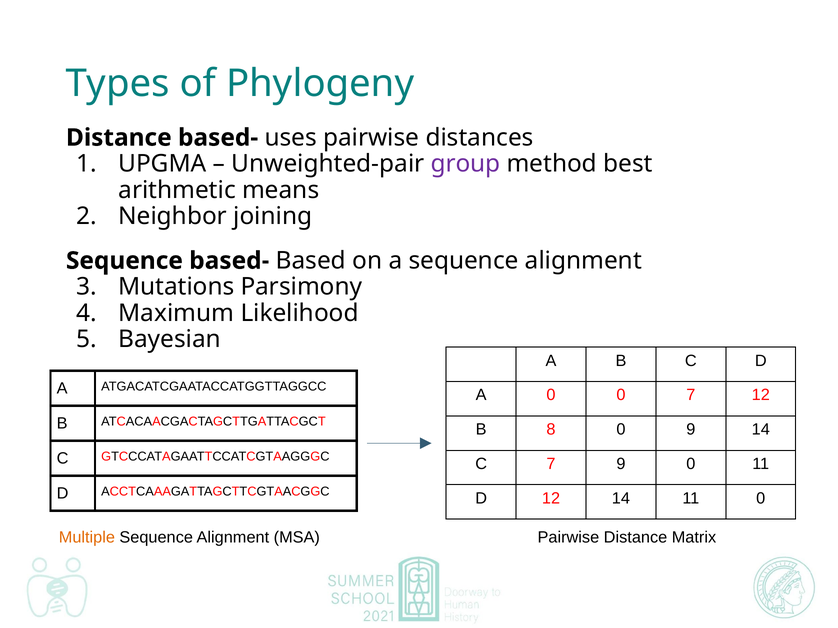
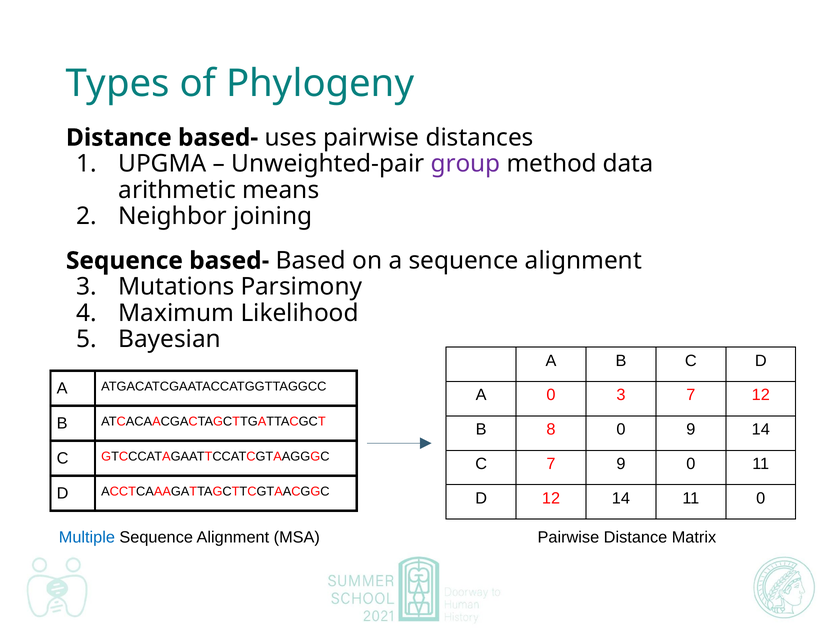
best: best -> data
0 0: 0 -> 3
Multiple colour: orange -> blue
